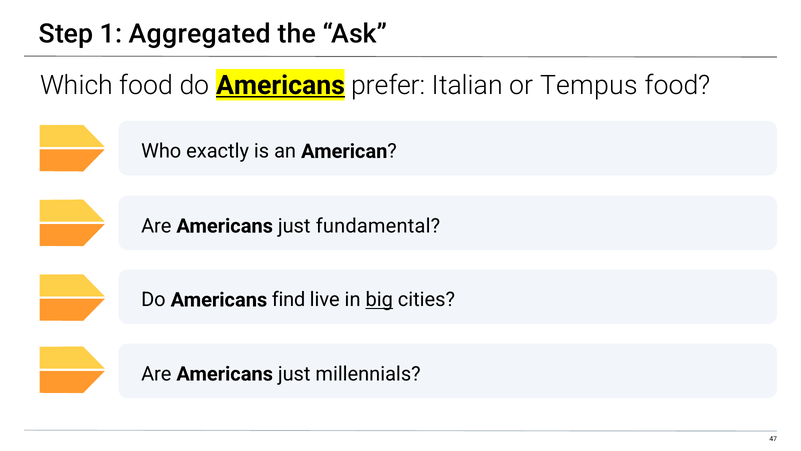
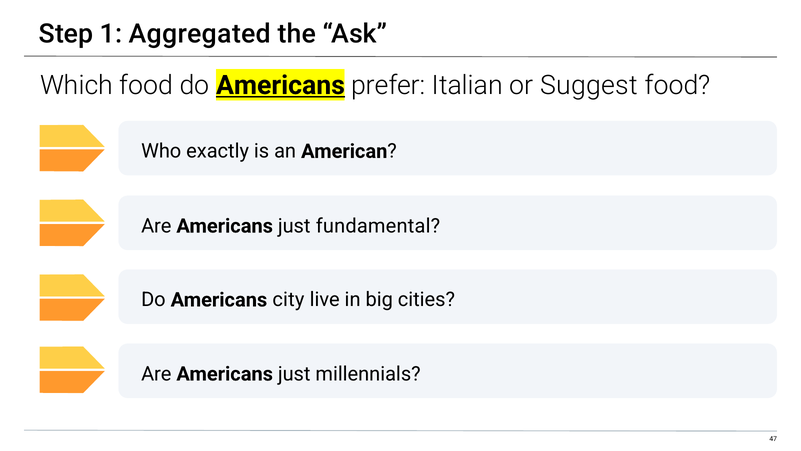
Tempus: Tempus -> Suggest
find: find -> city
big underline: present -> none
